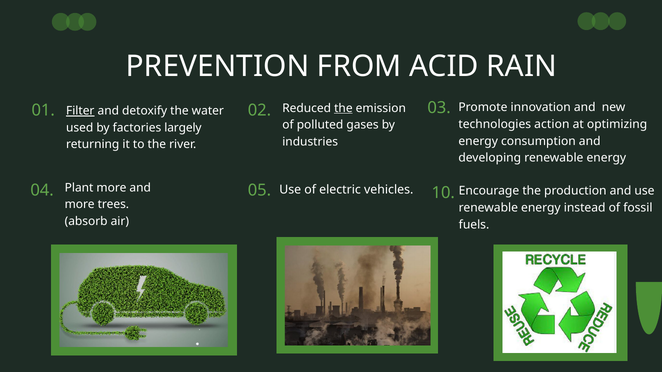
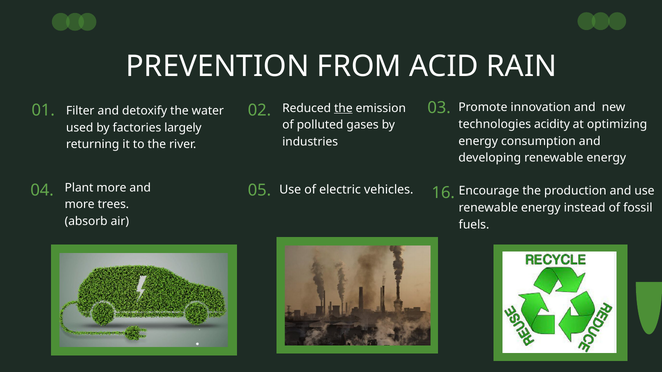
Filter underline: present -> none
action: action -> acidity
10: 10 -> 16
